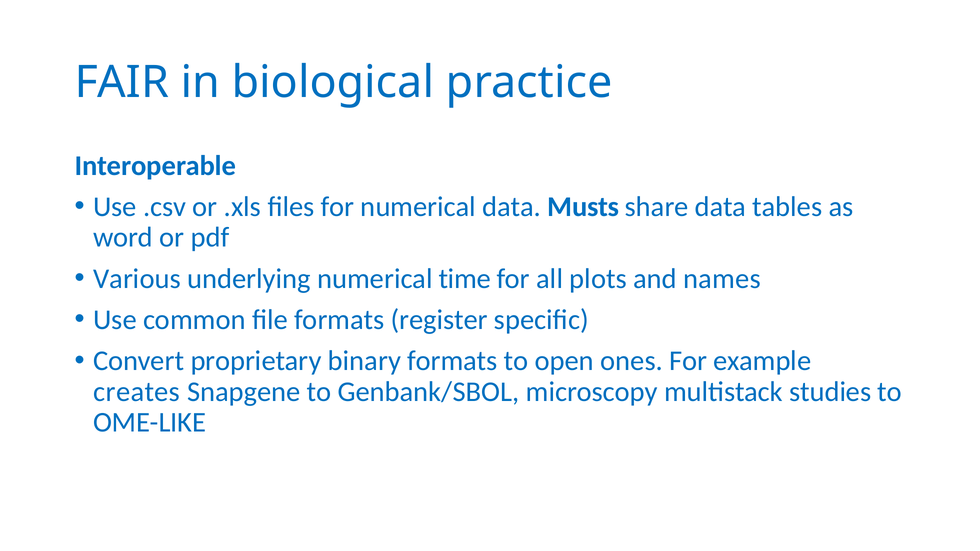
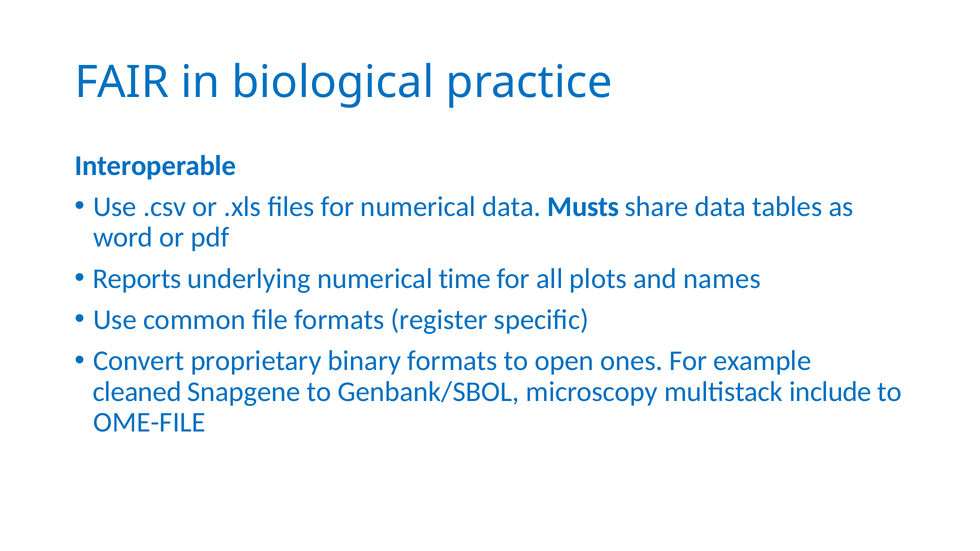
Various: Various -> Reports
creates: creates -> cleaned
studies: studies -> include
OME-LIKE: OME-LIKE -> OME-FILE
